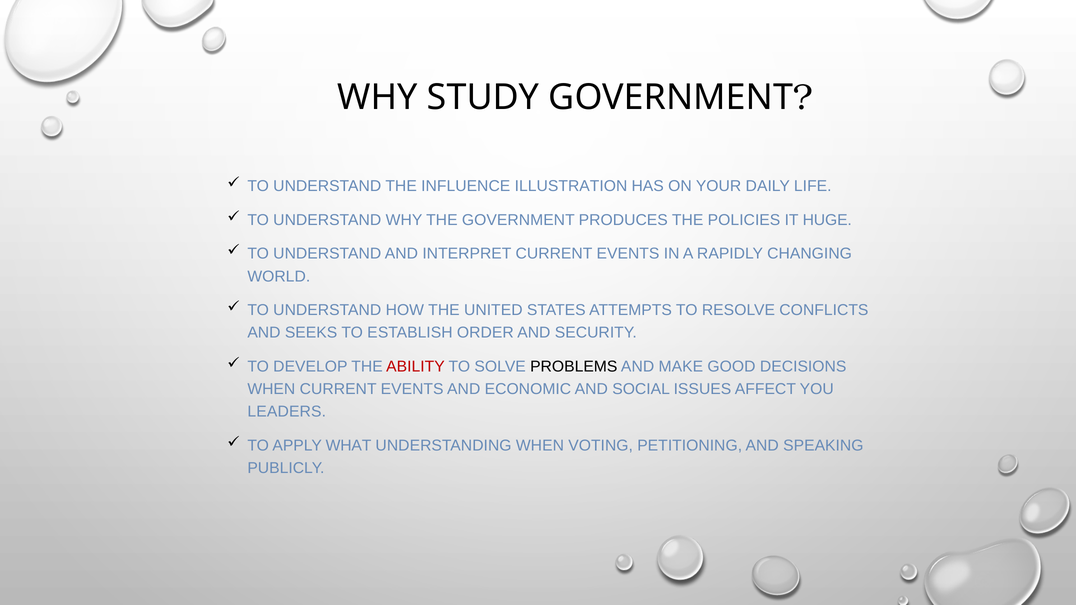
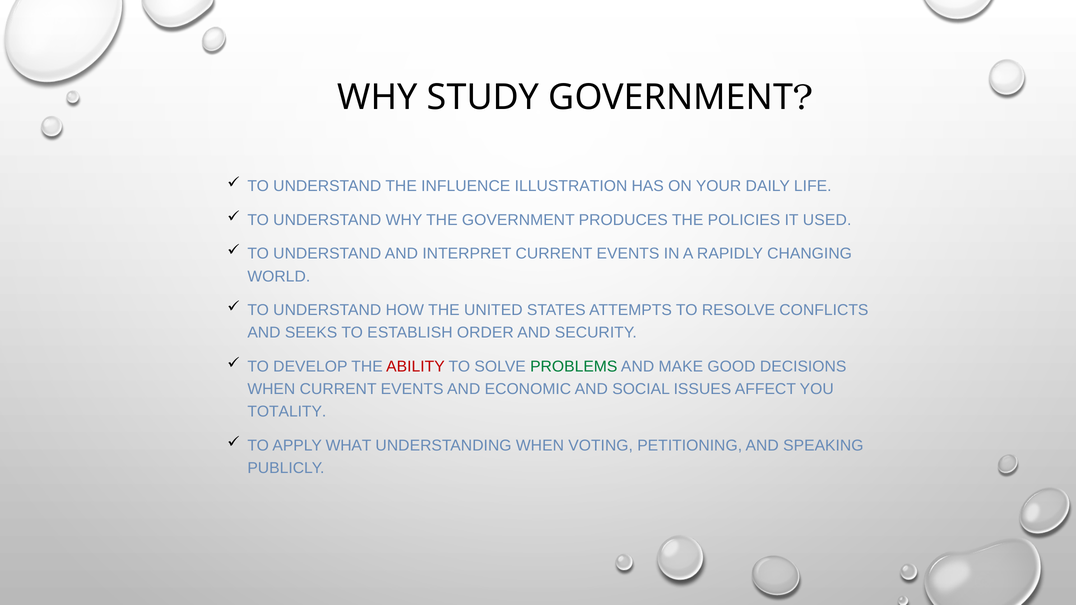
HUGE: HUGE -> USED
PROBLEMS colour: black -> green
LEADERS: LEADERS -> TOTALITY
